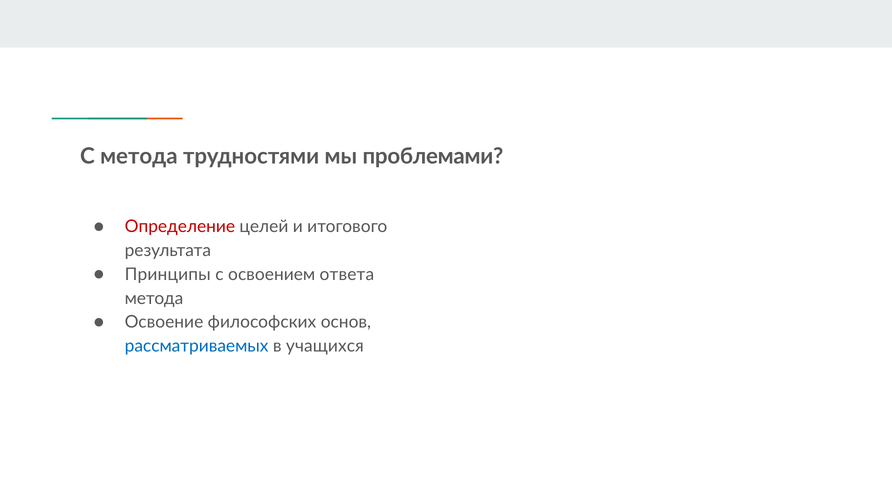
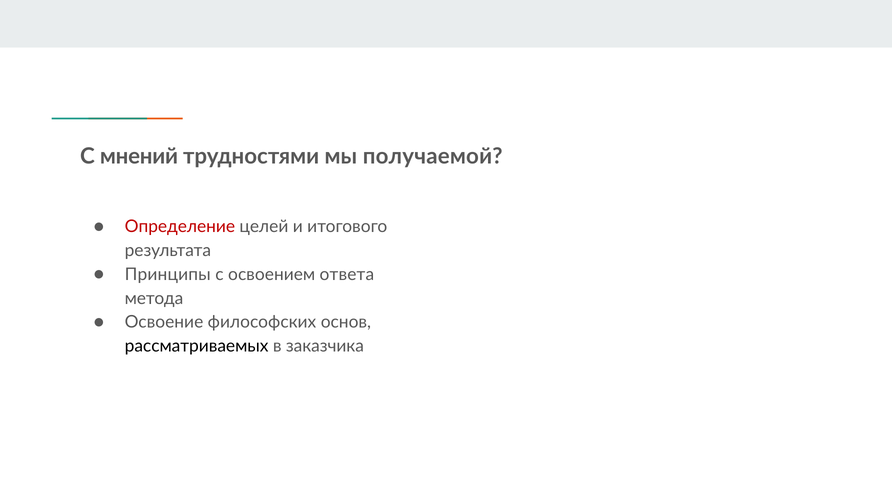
С метода: метода -> мнений
проблемами: проблемами -> получаемой
рассматриваемых colour: blue -> black
учащихся: учащихся -> заказчика
